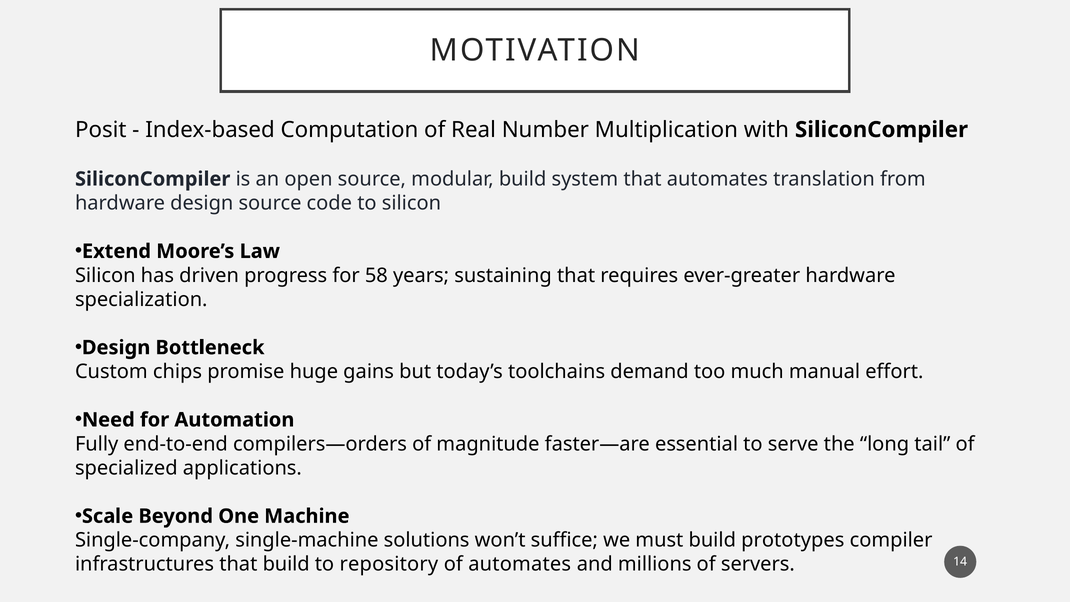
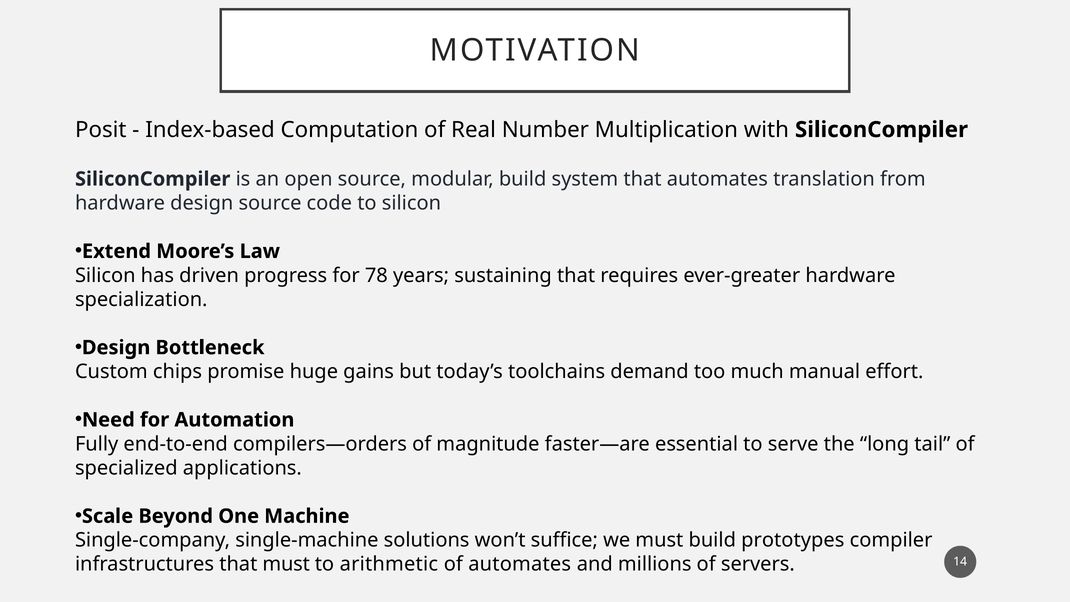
58: 58 -> 78
that build: build -> must
repository: repository -> arithmetic
